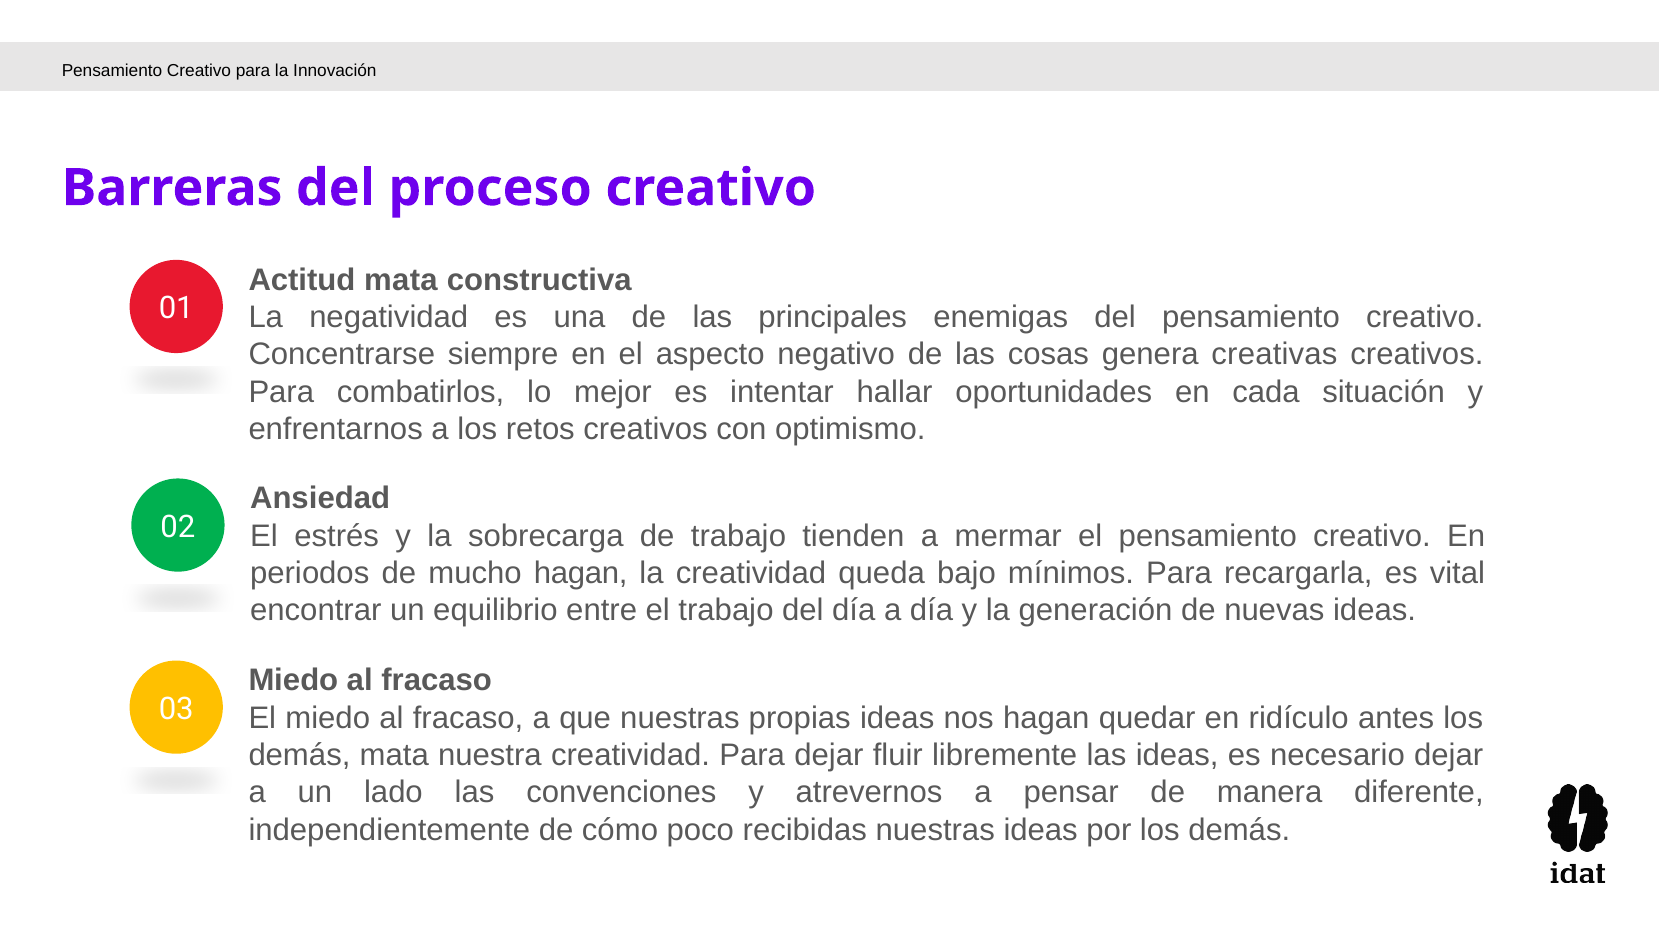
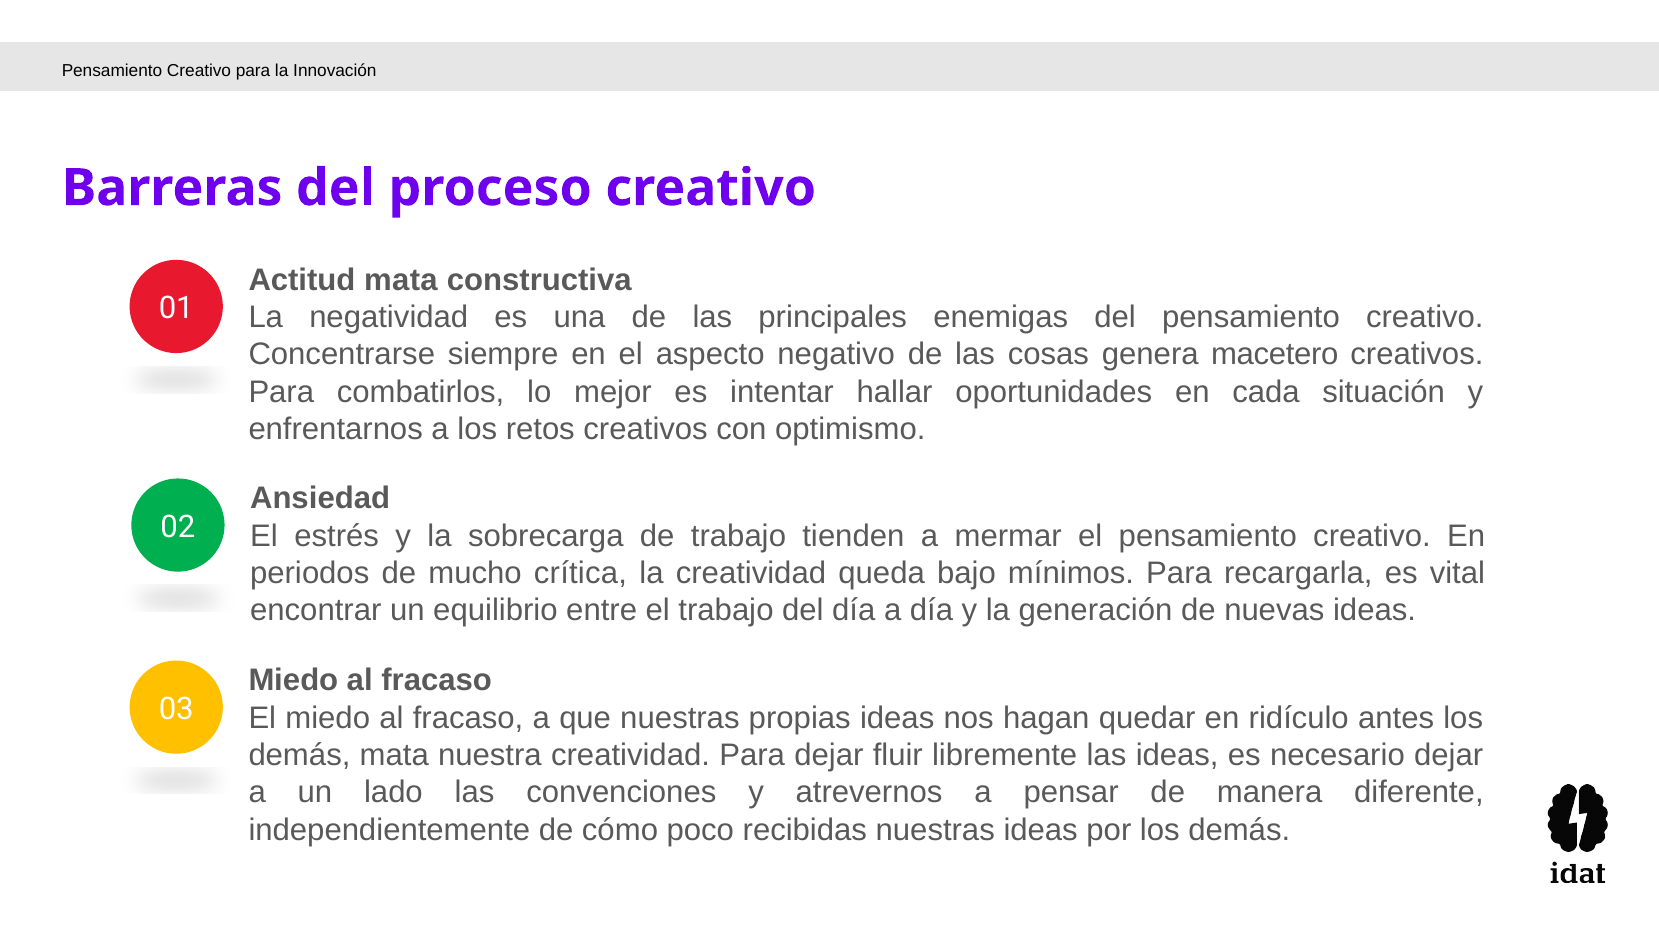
creativas: creativas -> macetero
mucho hagan: hagan -> crítica
